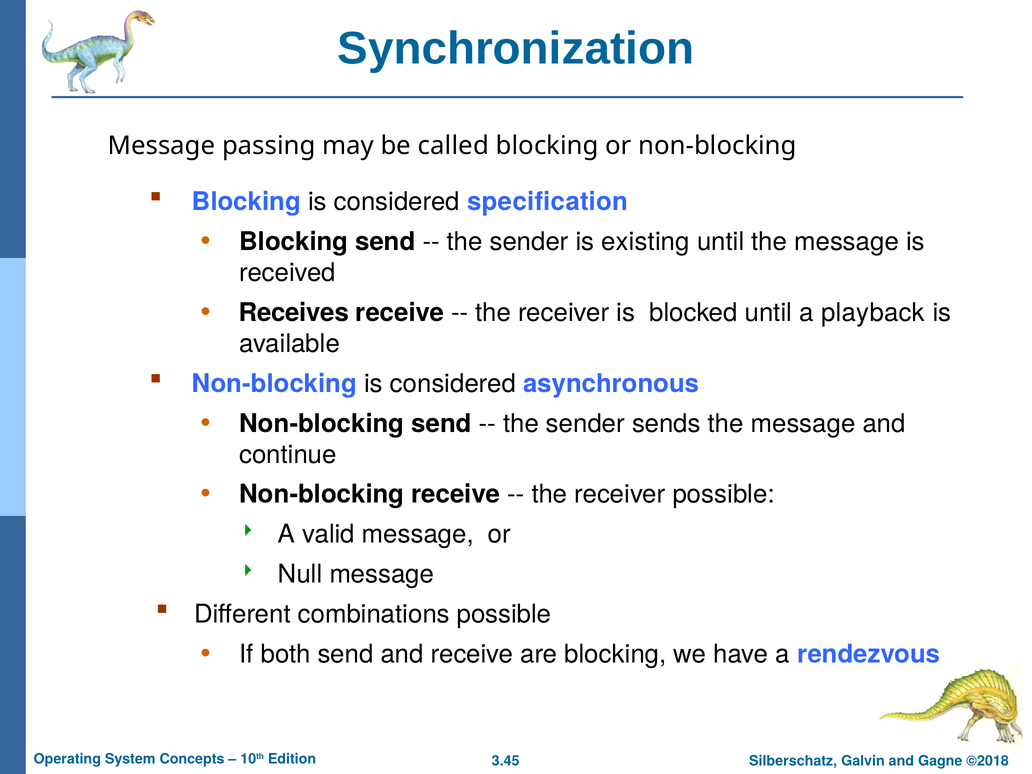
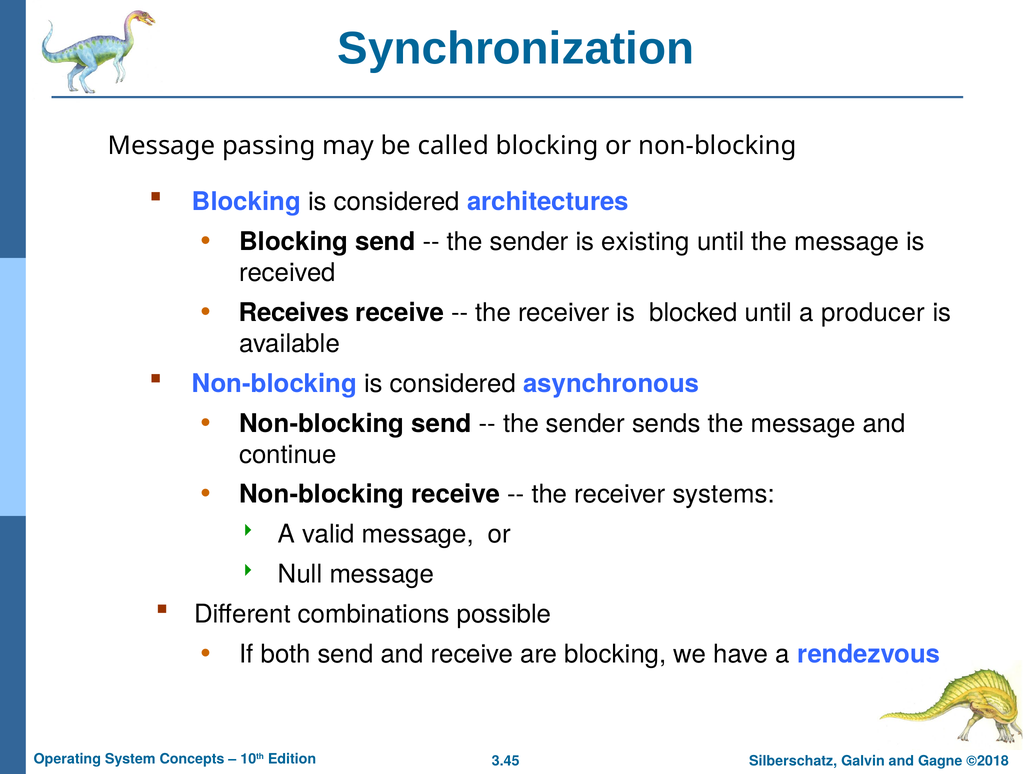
specification: specification -> architectures
playback: playback -> producer
receiver possible: possible -> systems
